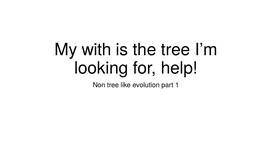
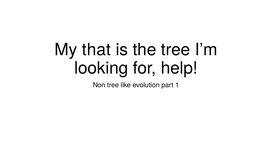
with: with -> that
